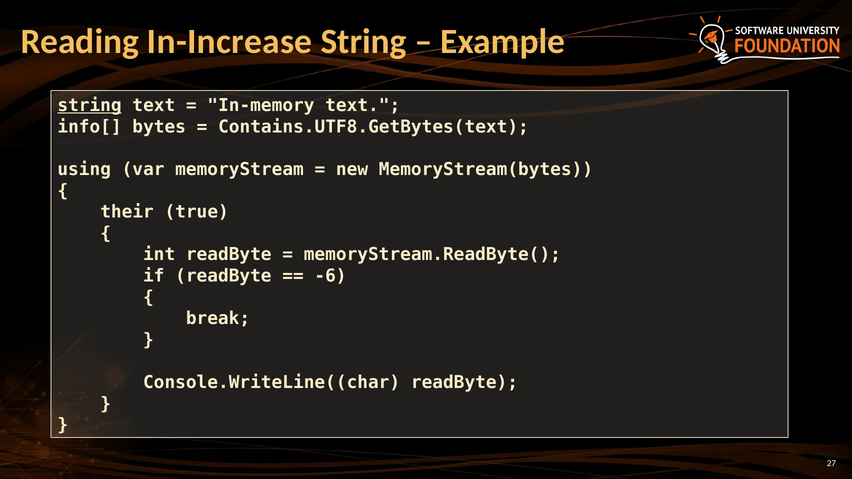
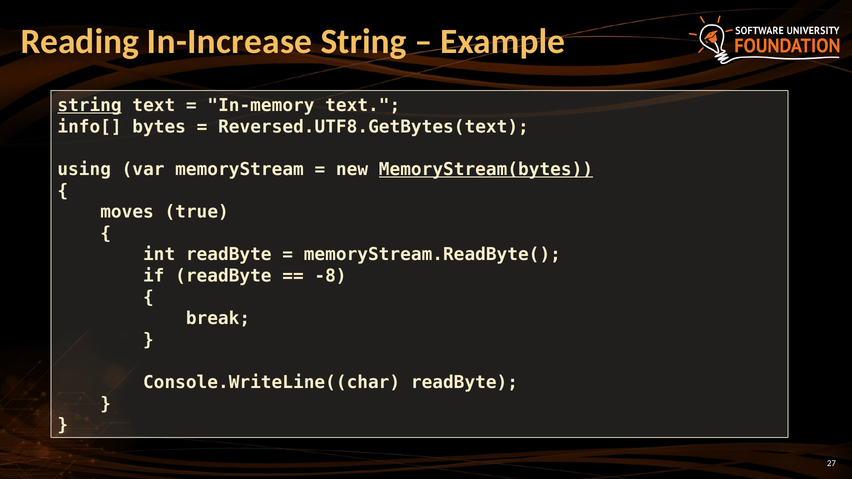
Contains.UTF8.GetBytes(text: Contains.UTF8.GetBytes(text -> Reversed.UTF8.GetBytes(text
MemoryStream(bytes underline: none -> present
their: their -> moves
-6: -6 -> -8
